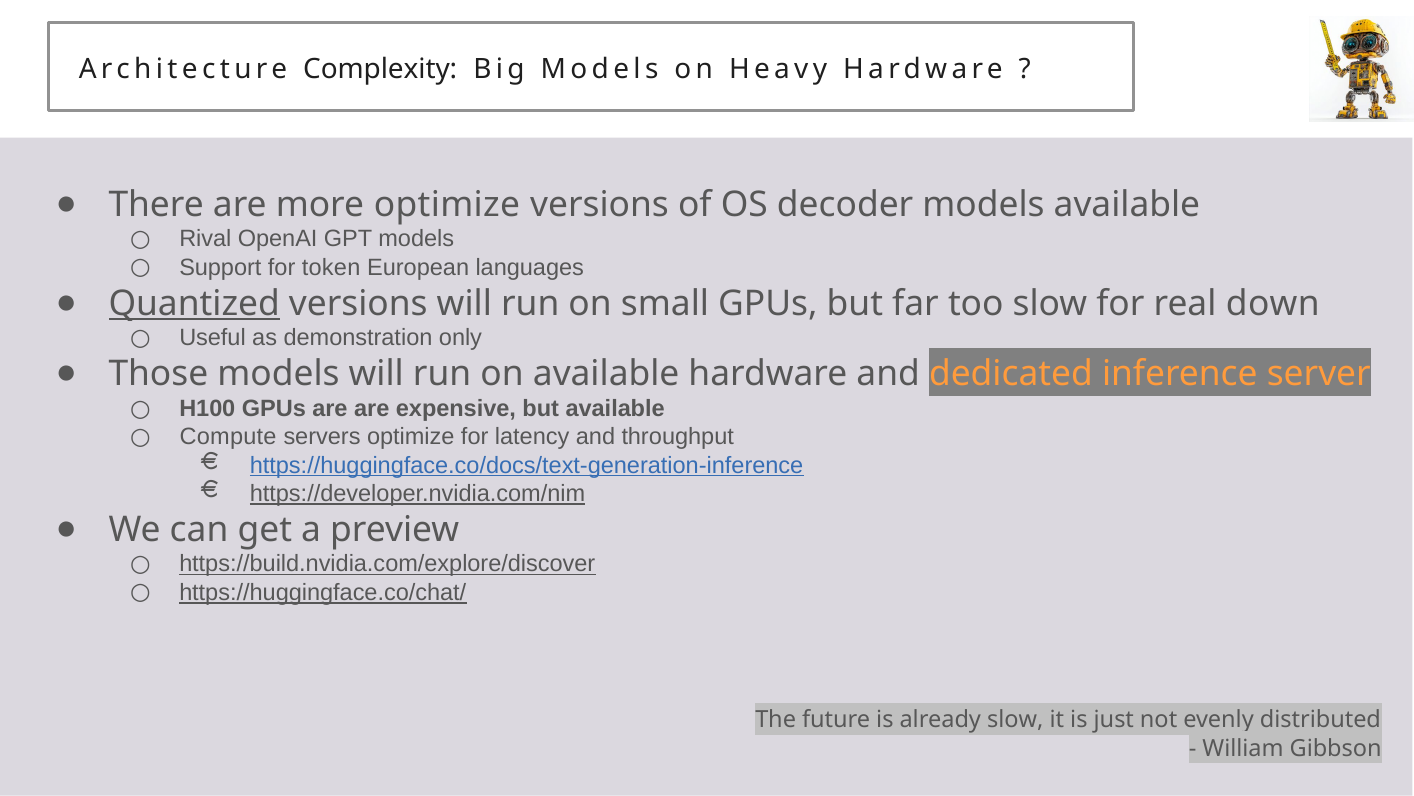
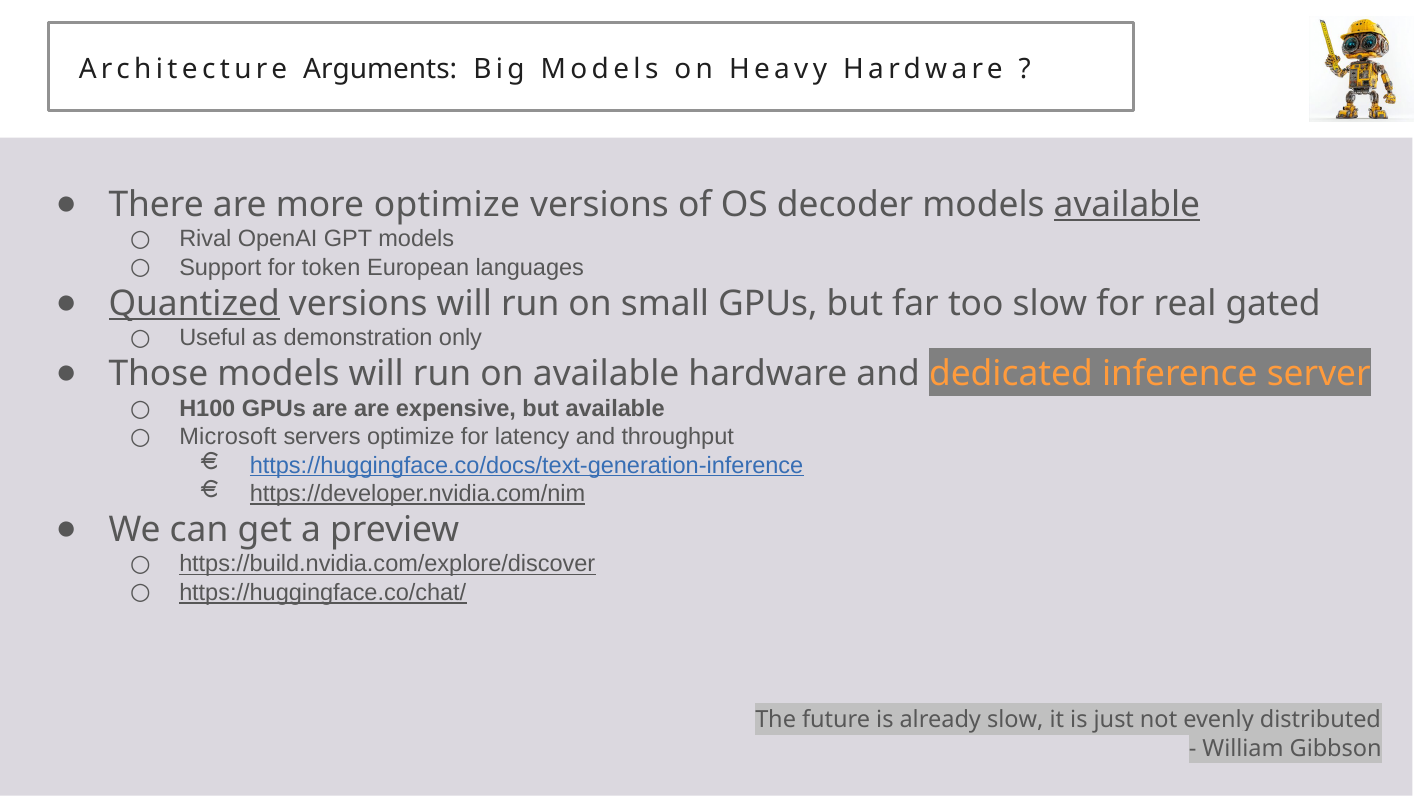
Complexity: Complexity -> Arguments
available at (1127, 204) underline: none -> present
down: down -> gated
Compute: Compute -> Microsoft
